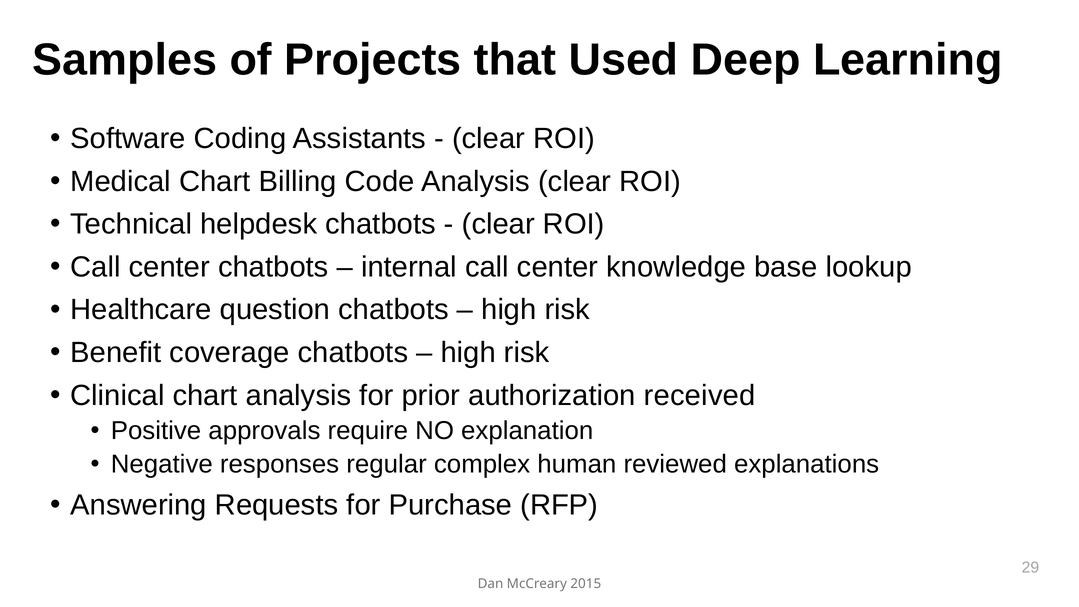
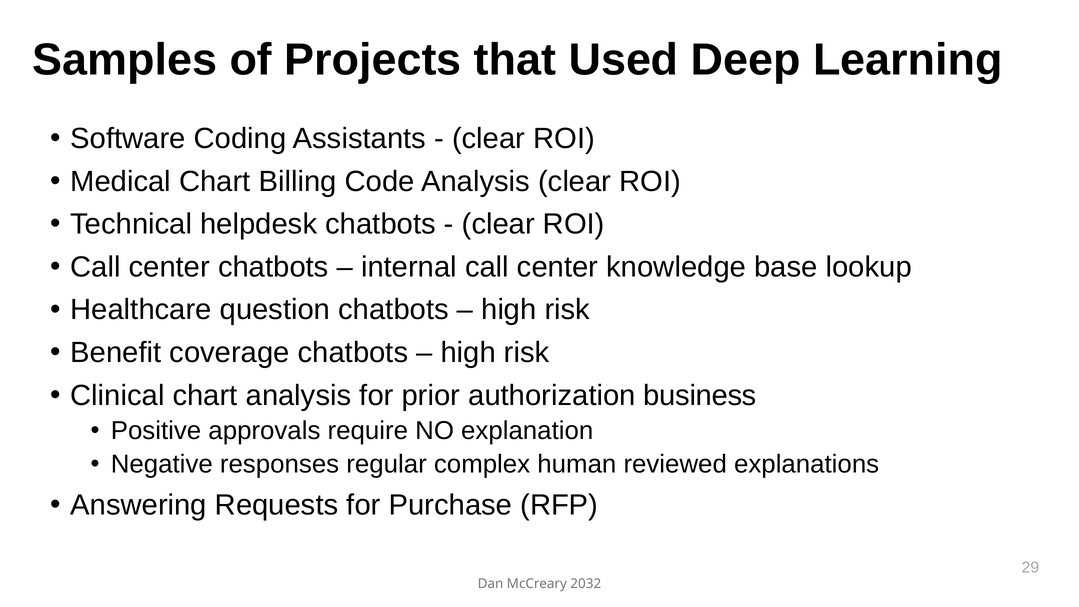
received: received -> business
2015: 2015 -> 2032
